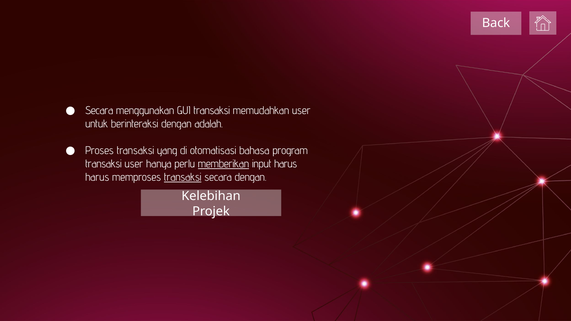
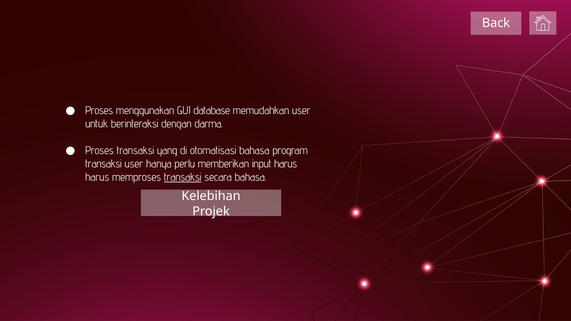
Secara at (99, 111): Secara -> Proses
GUI transaksi: transaksi -> database
adalah: adalah -> darma
memberikan underline: present -> none
secara dengan: dengan -> bahasa
